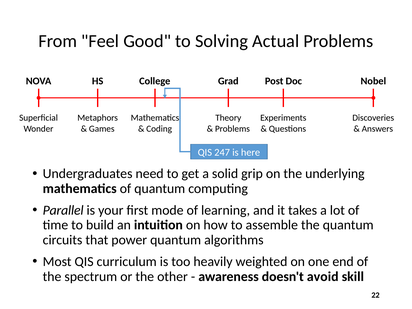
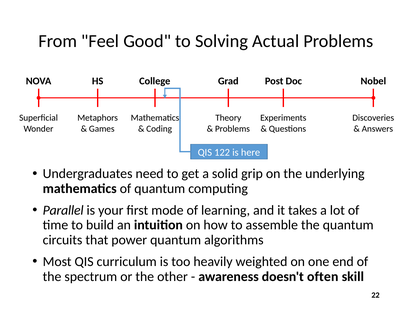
247: 247 -> 122
avoid: avoid -> often
